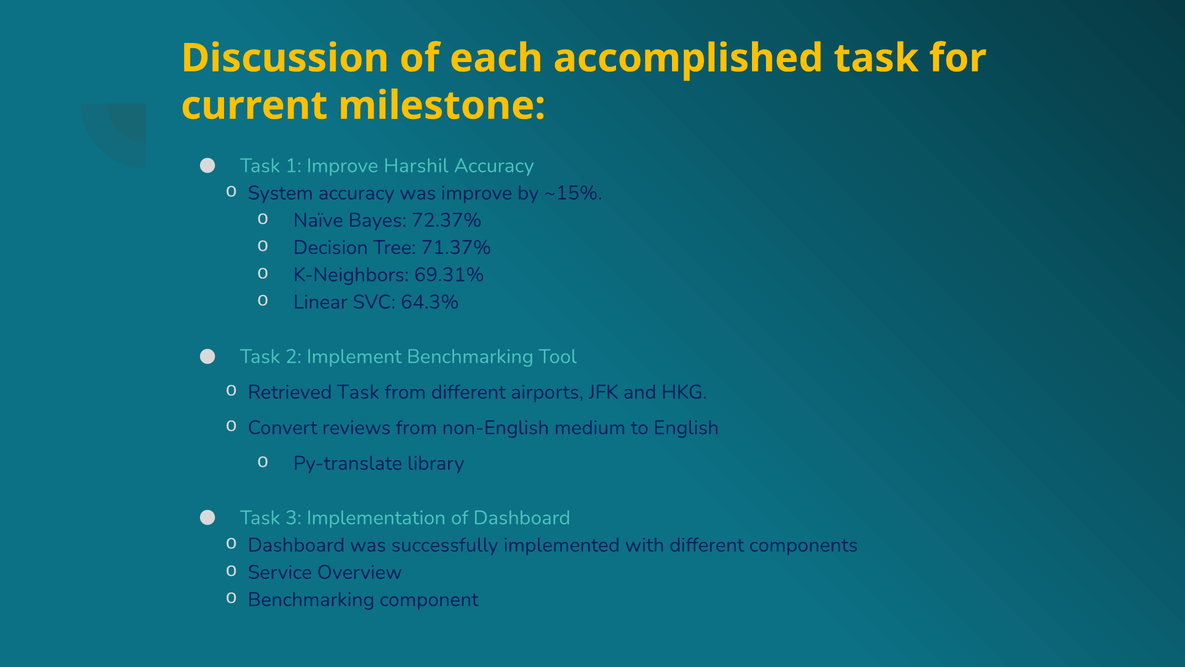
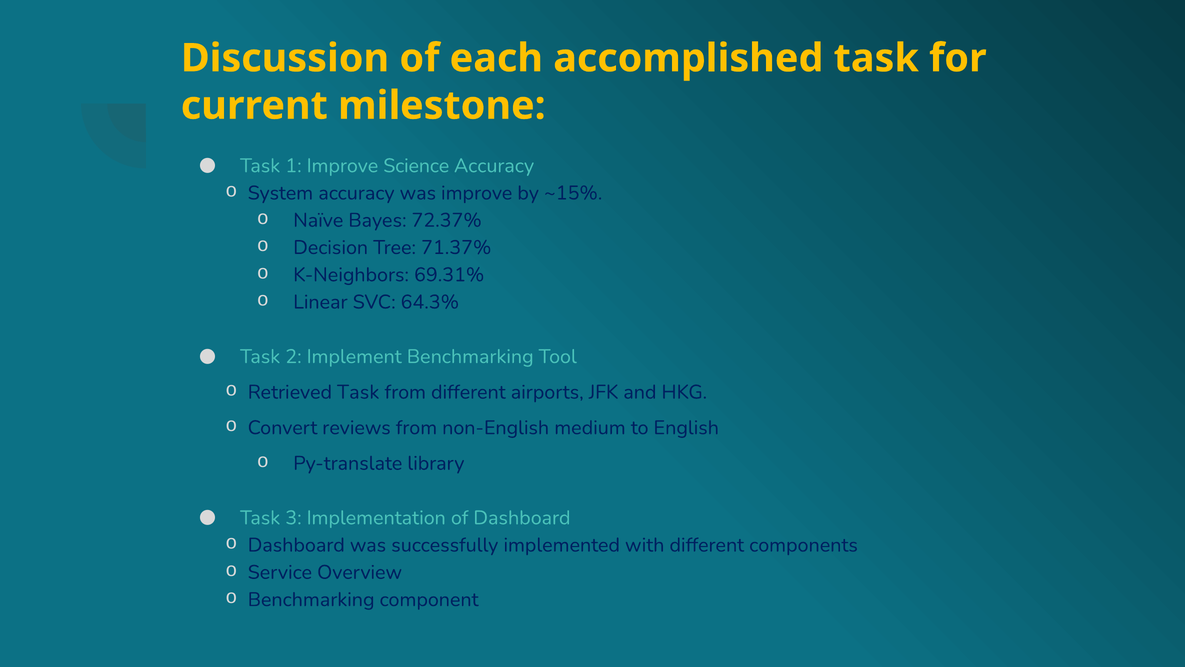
Harshil: Harshil -> Science
